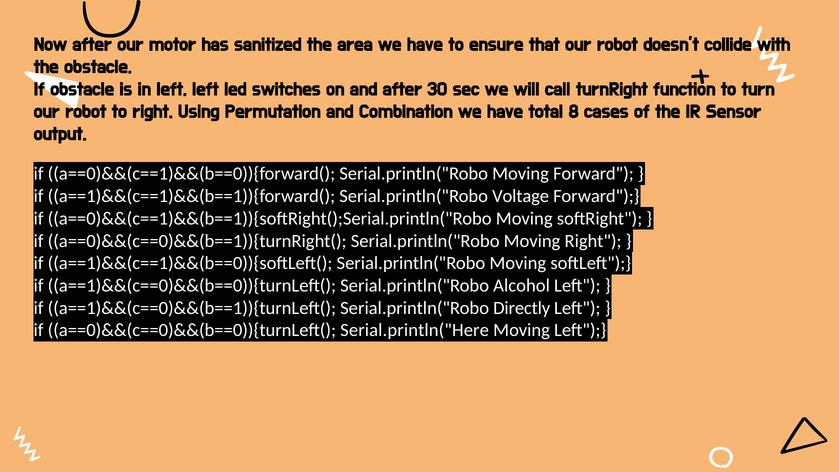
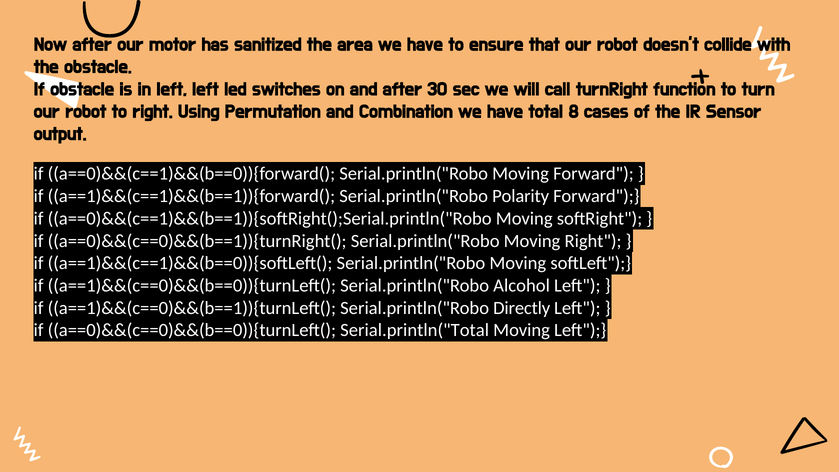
Voltage: Voltage -> Polarity
Serial.println("Here: Serial.println("Here -> Serial.println("Total
